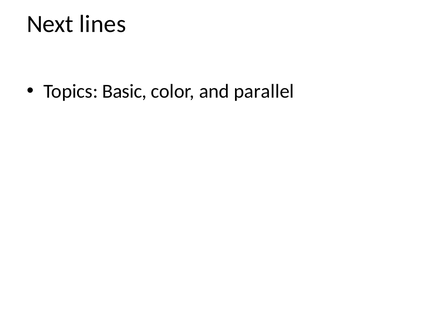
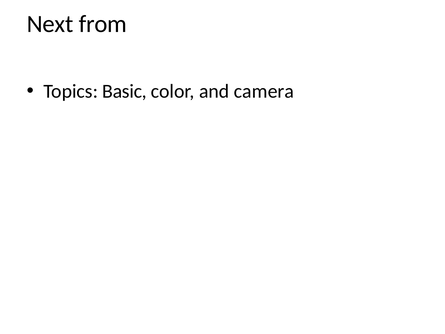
lines: lines -> from
parallel: parallel -> camera
